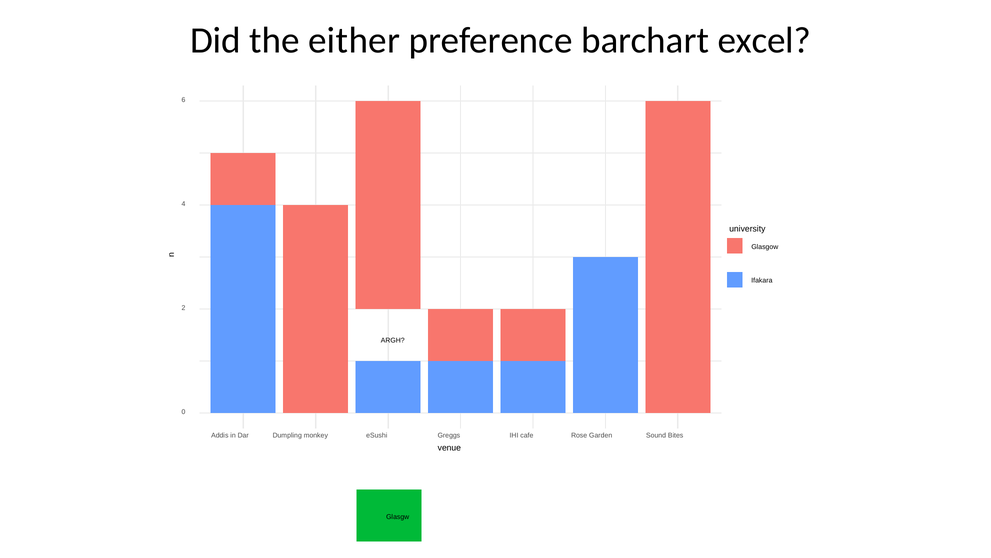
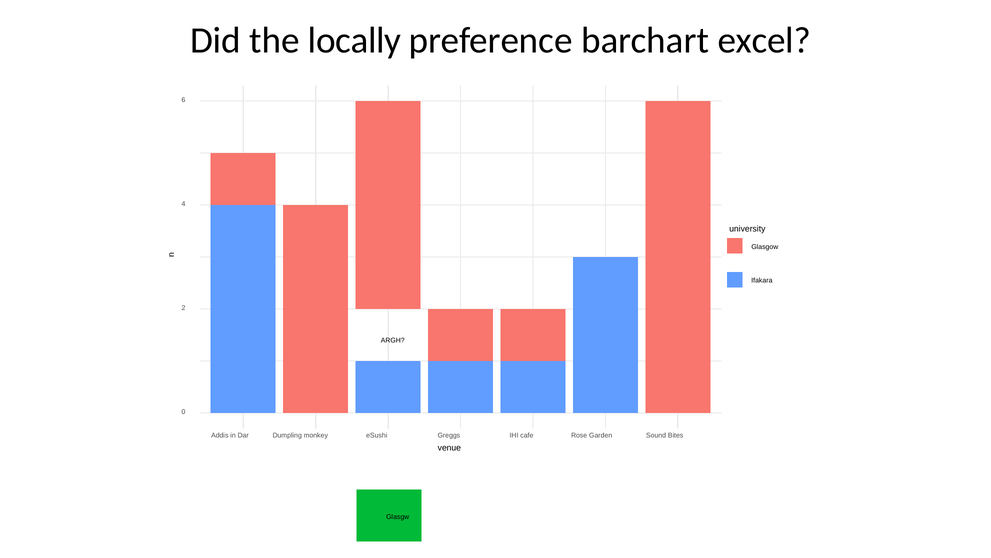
either: either -> locally
